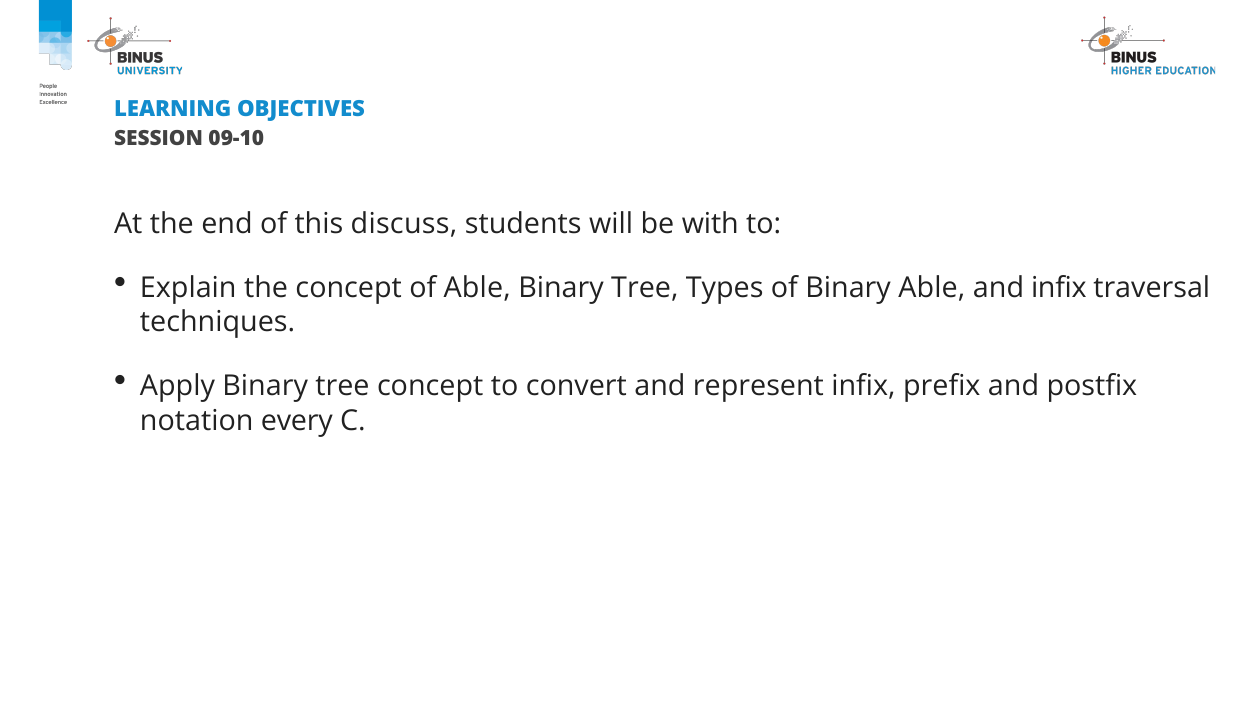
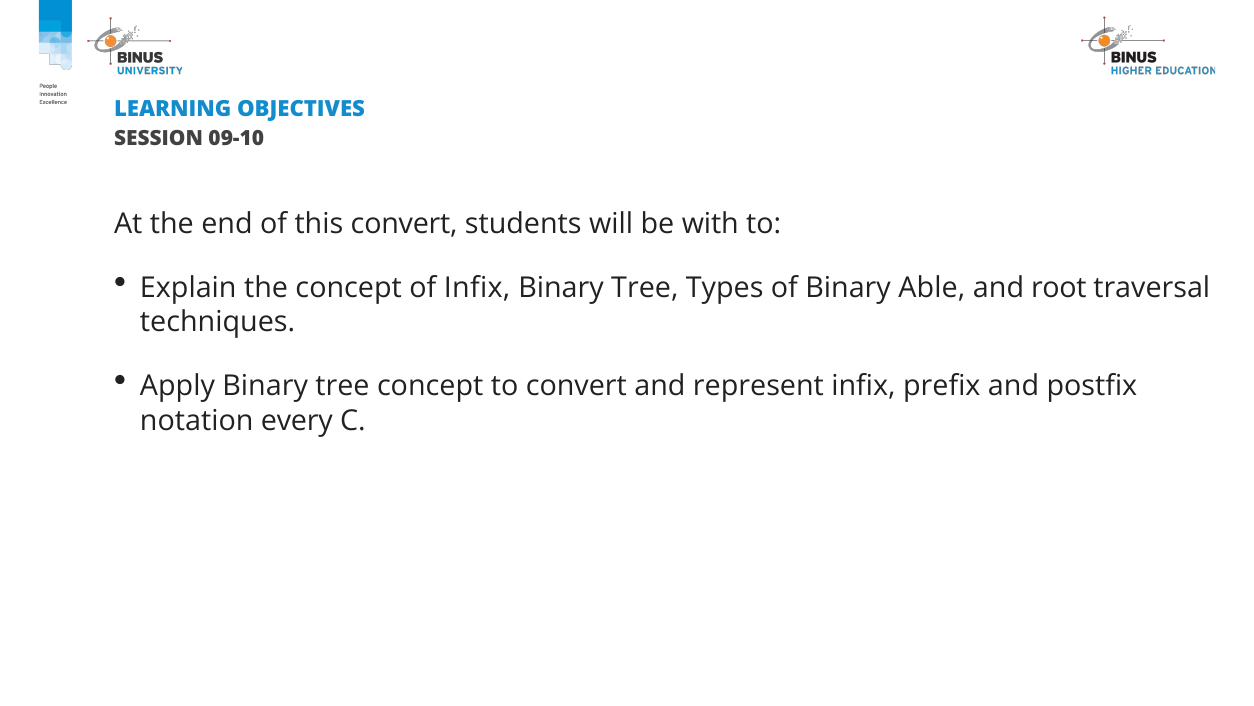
this discuss: discuss -> convert
of Able: Able -> Infix
and infix: infix -> root
